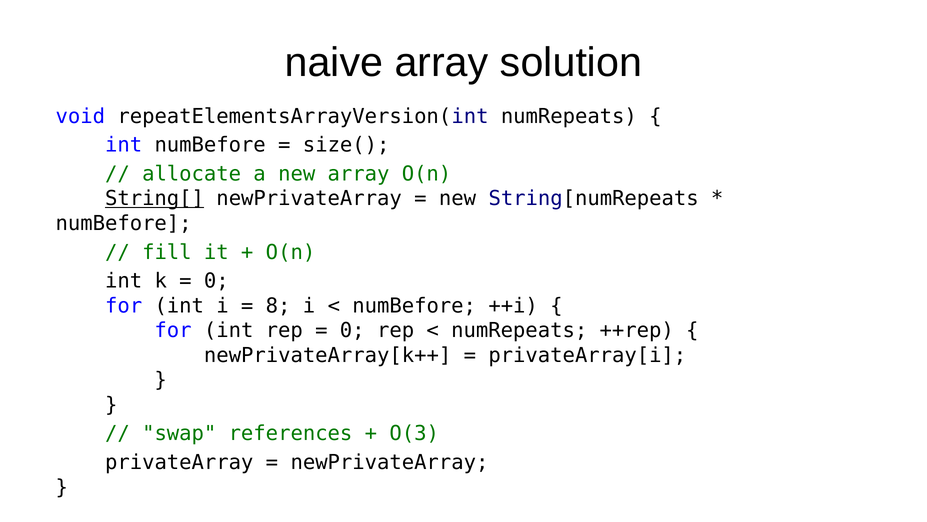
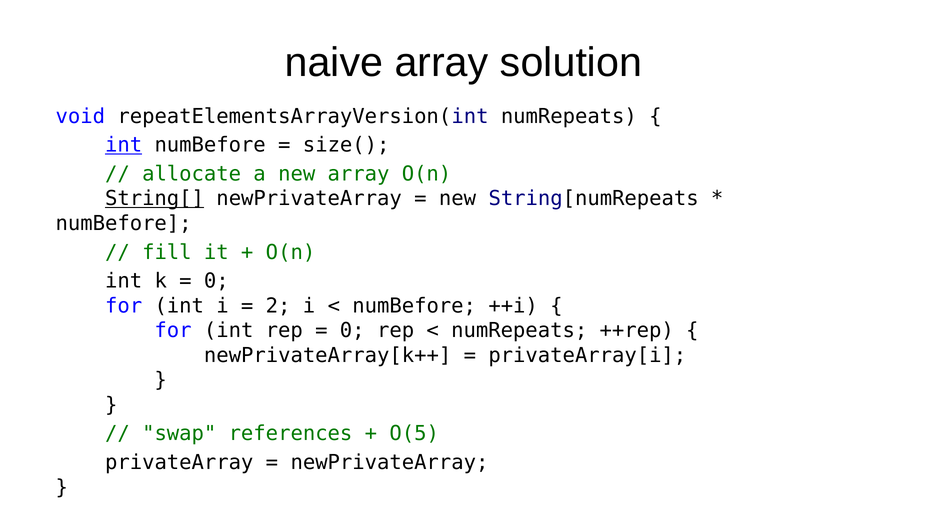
int at (124, 145) underline: none -> present
8: 8 -> 2
O(3: O(3 -> O(5
